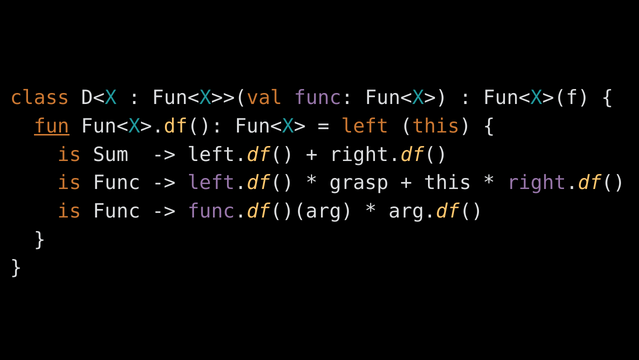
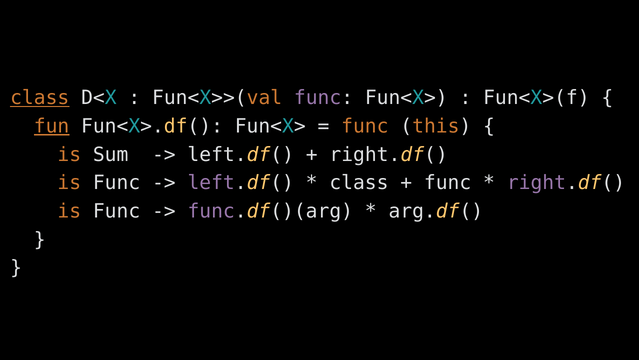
class at (40, 98) underline: none -> present
left at (365, 126): left -> func
grasp at (359, 183): grasp -> class
this at (448, 183): this -> func
